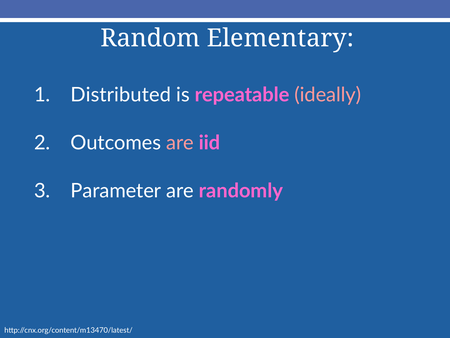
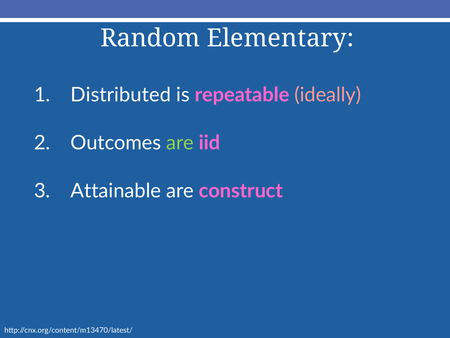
are at (180, 143) colour: pink -> light green
Parameter: Parameter -> Attainable
randomly: randomly -> construct
